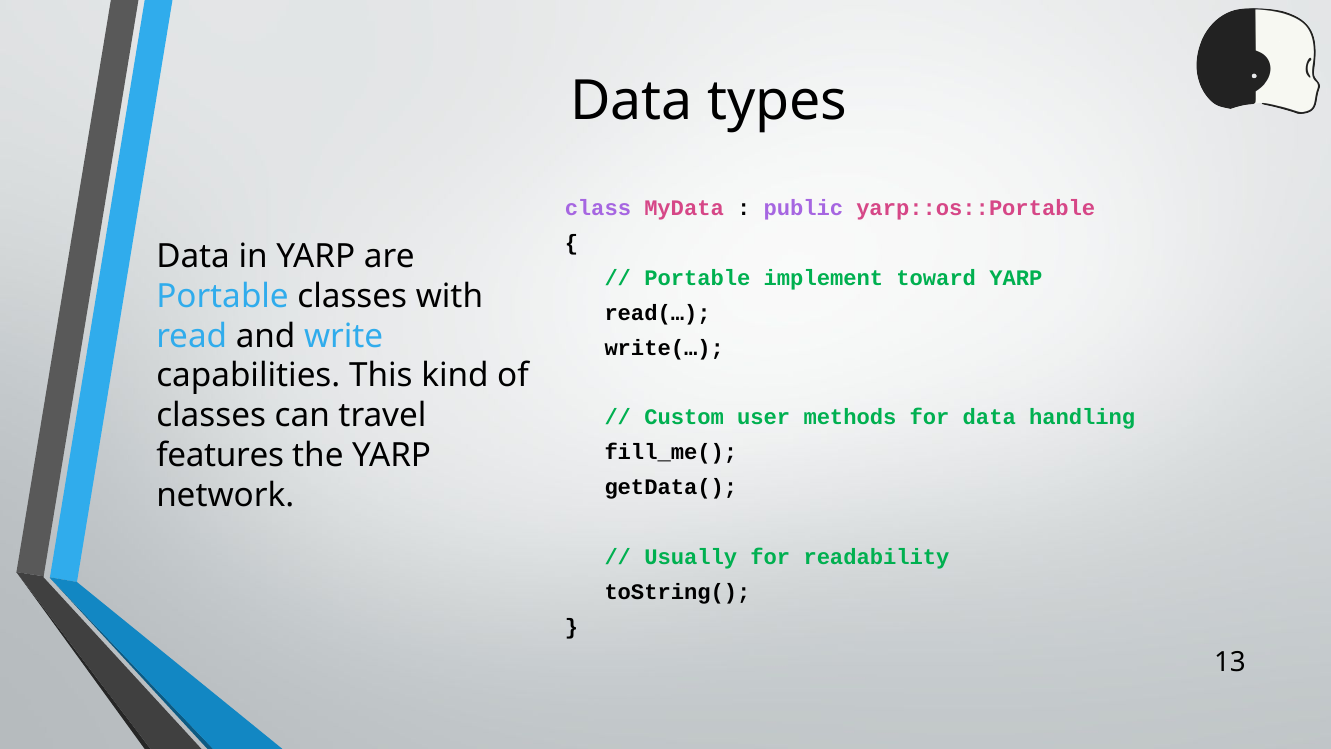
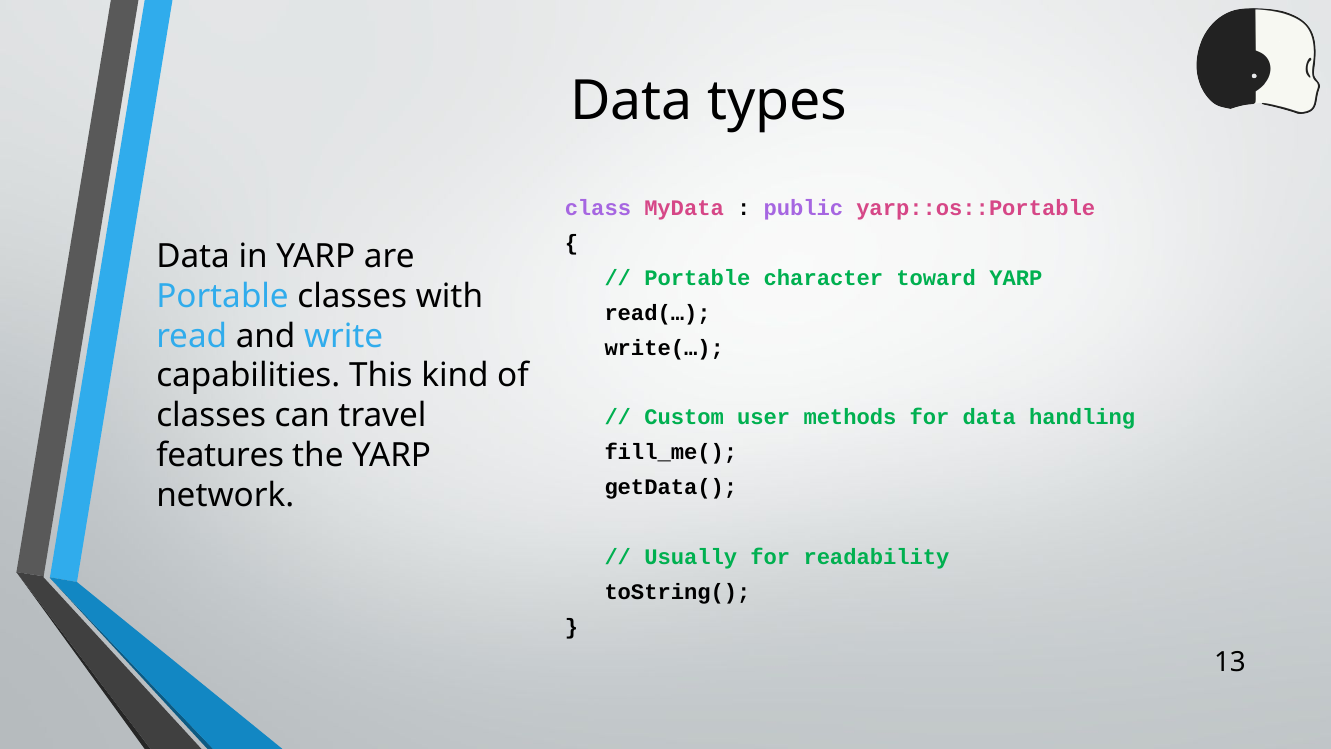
implement: implement -> character
